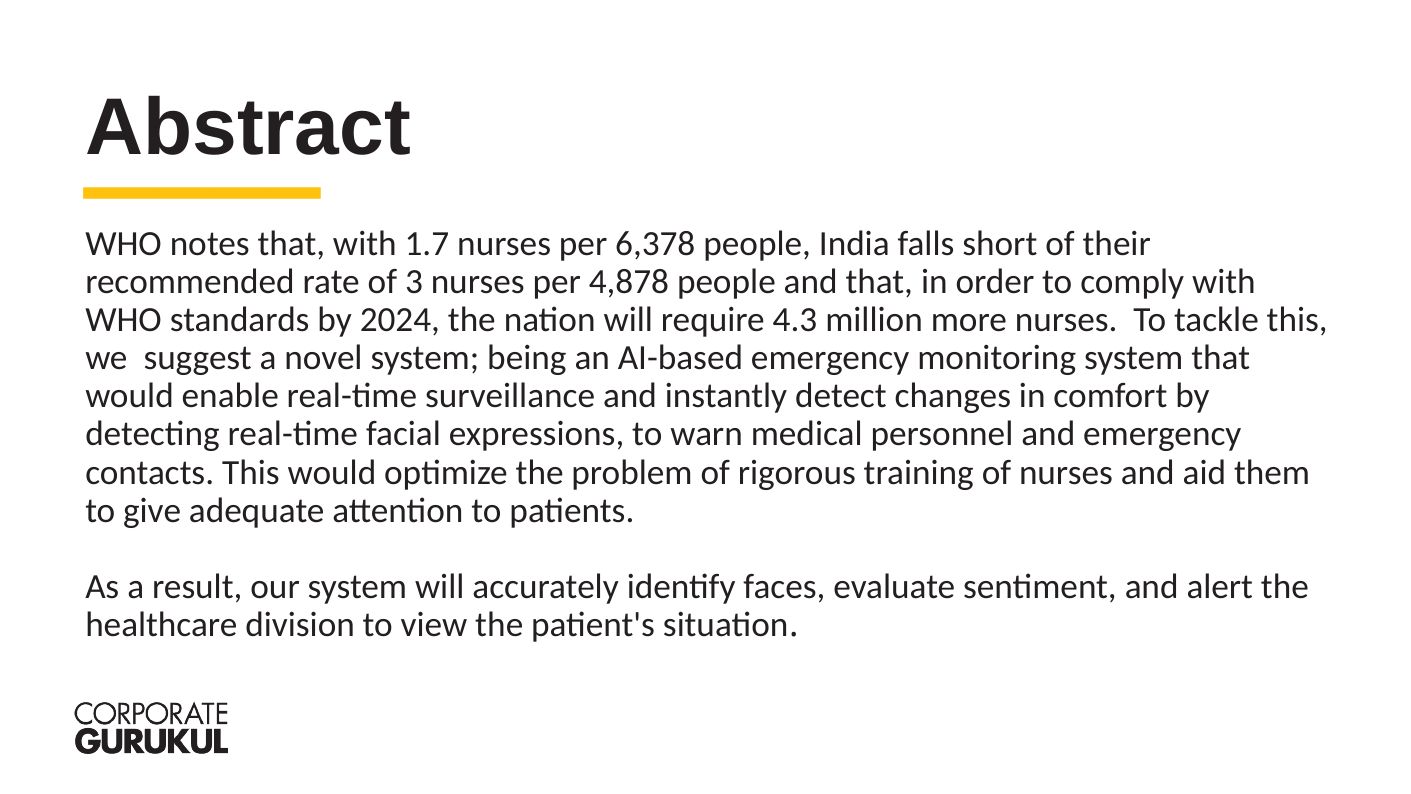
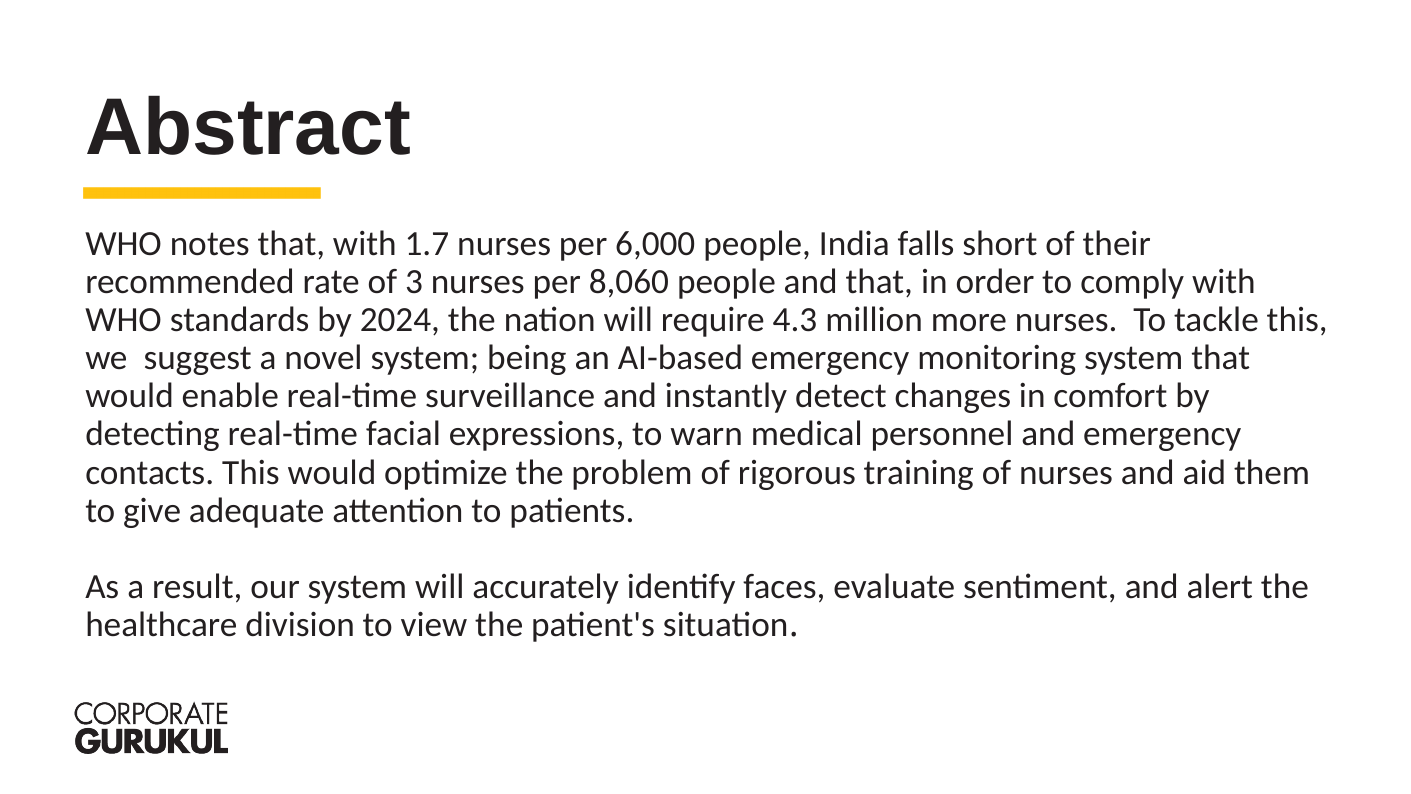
6,378: 6,378 -> 6,000
4,878: 4,878 -> 8,060
